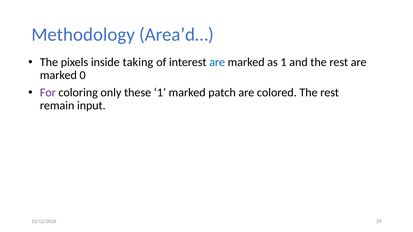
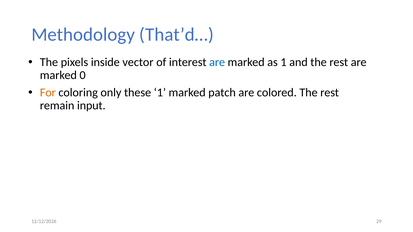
Area’d…: Area’d… -> That’d…
taking: taking -> vector
For colour: purple -> orange
